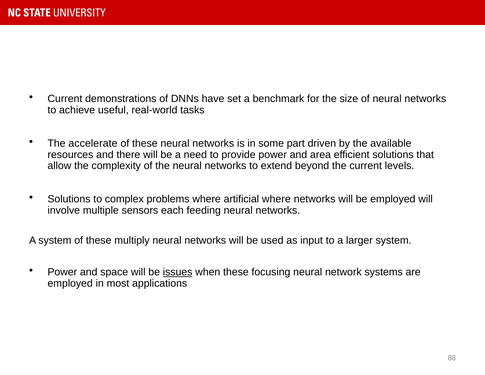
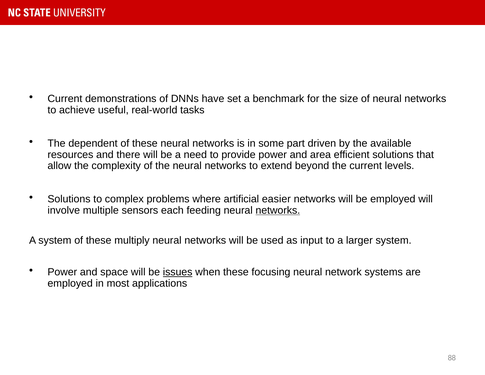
accelerate: accelerate -> dependent
artificial where: where -> easier
networks at (278, 210) underline: none -> present
